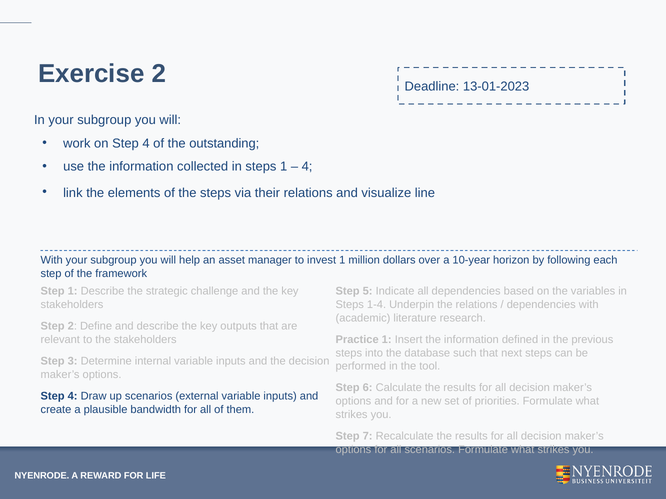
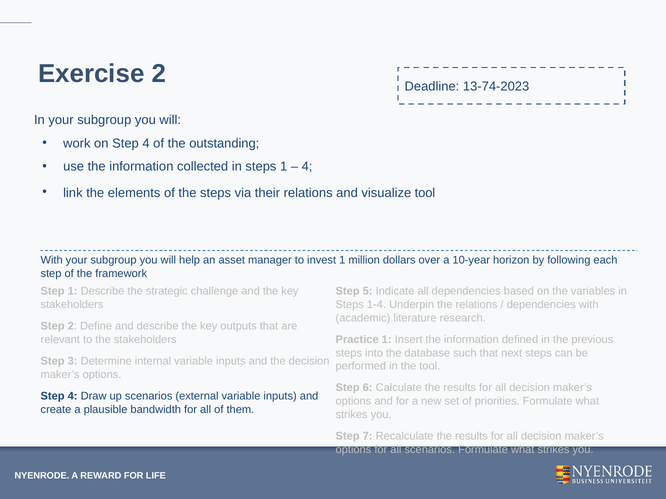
13-01-2023: 13-01-2023 -> 13-74-2023
visualize line: line -> tool
